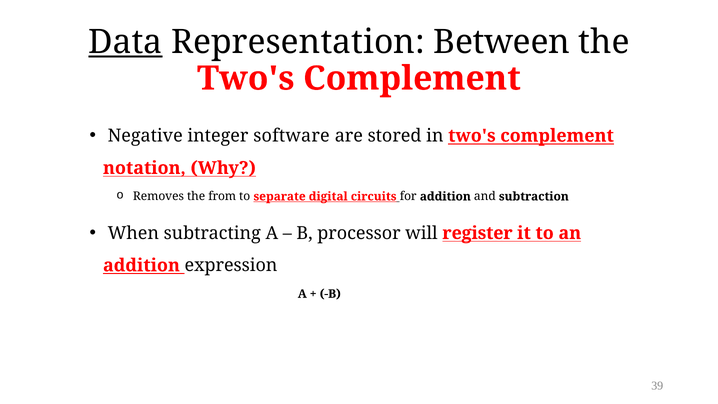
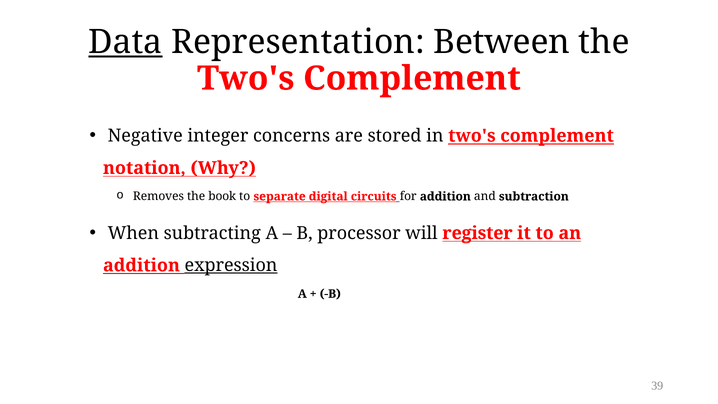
software: software -> concerns
from: from -> book
expression underline: none -> present
